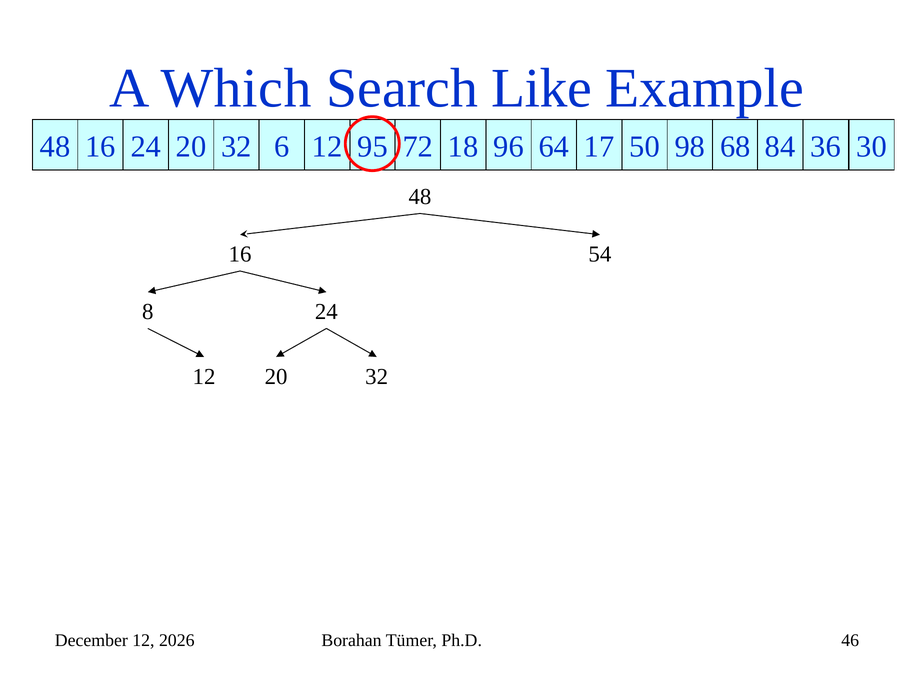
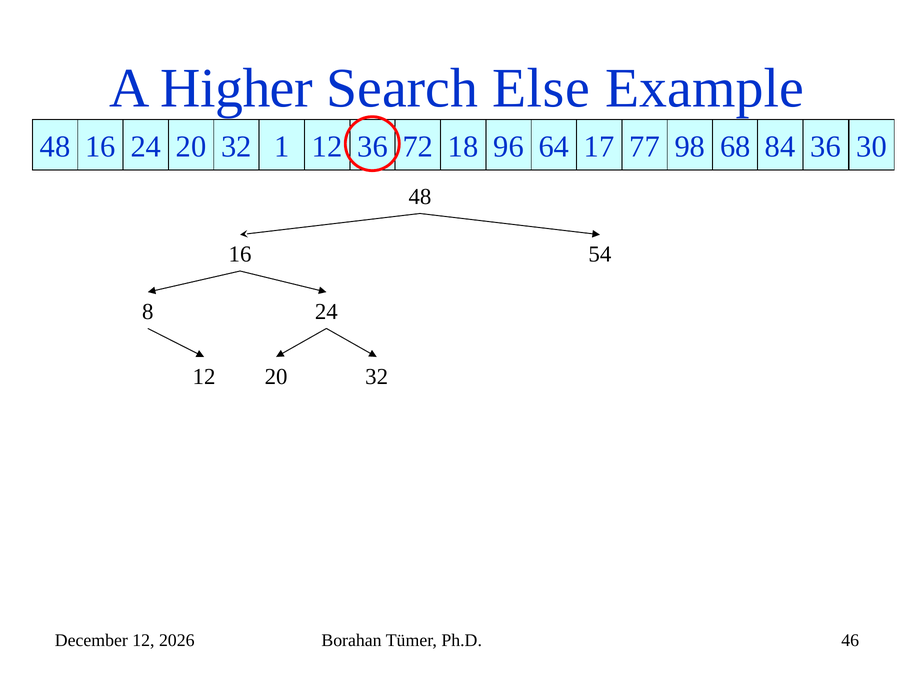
Which: Which -> Higher
Like: Like -> Else
6: 6 -> 1
12 95: 95 -> 36
50: 50 -> 77
